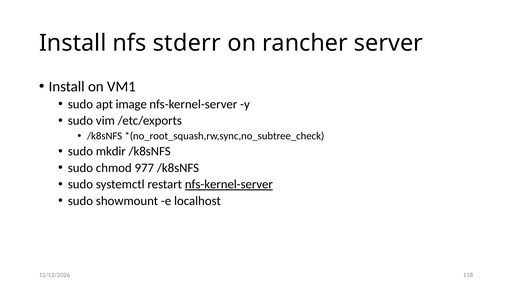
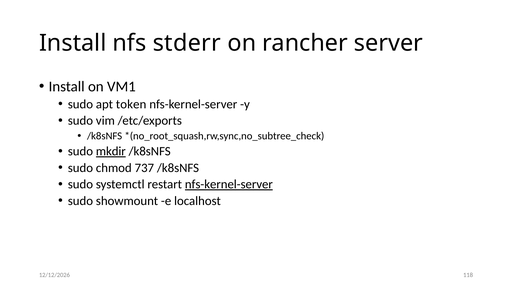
image: image -> token
mkdir underline: none -> present
977: 977 -> 737
